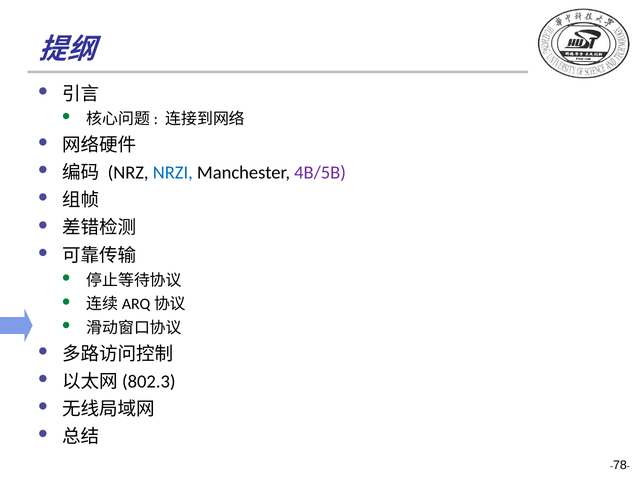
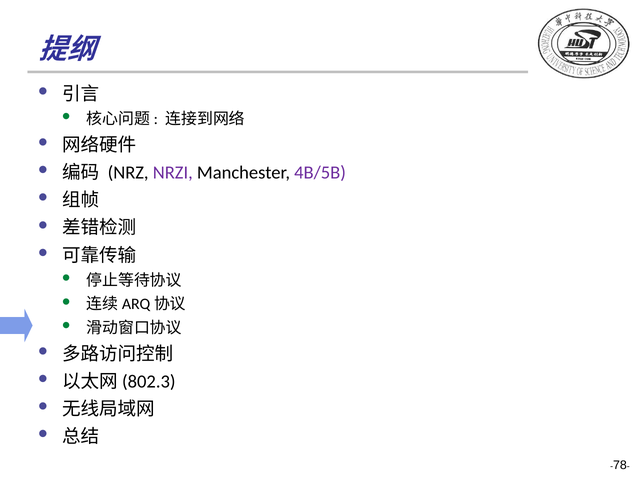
NRZI colour: blue -> purple
